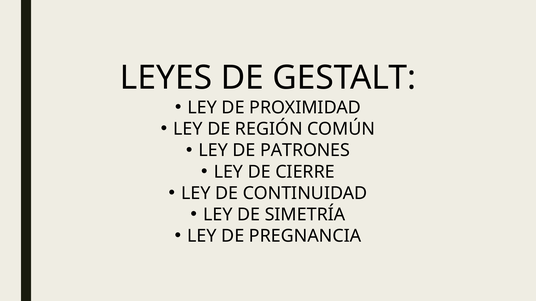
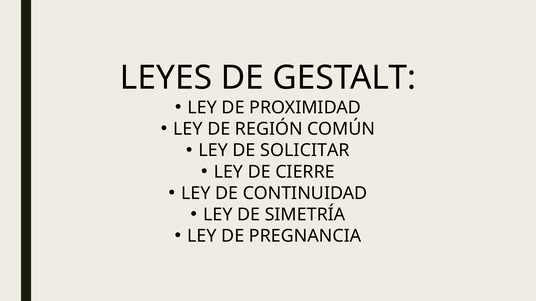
PATRONES: PATRONES -> SOLICITAR
